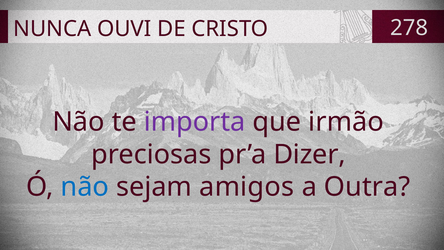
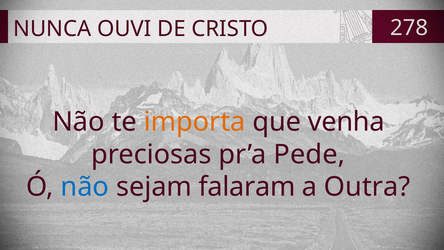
importa colour: purple -> orange
irmão: irmão -> venha
Dizer: Dizer -> Pede
amigos: amigos -> falaram
